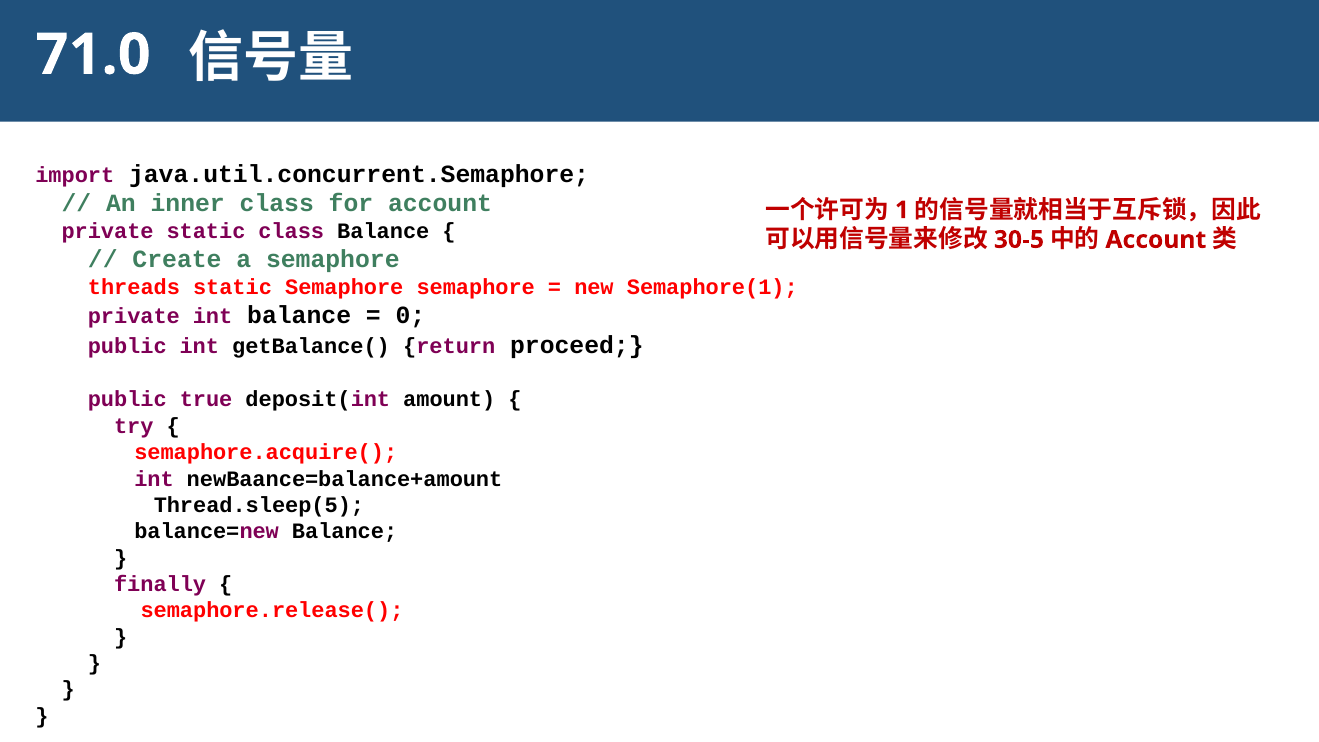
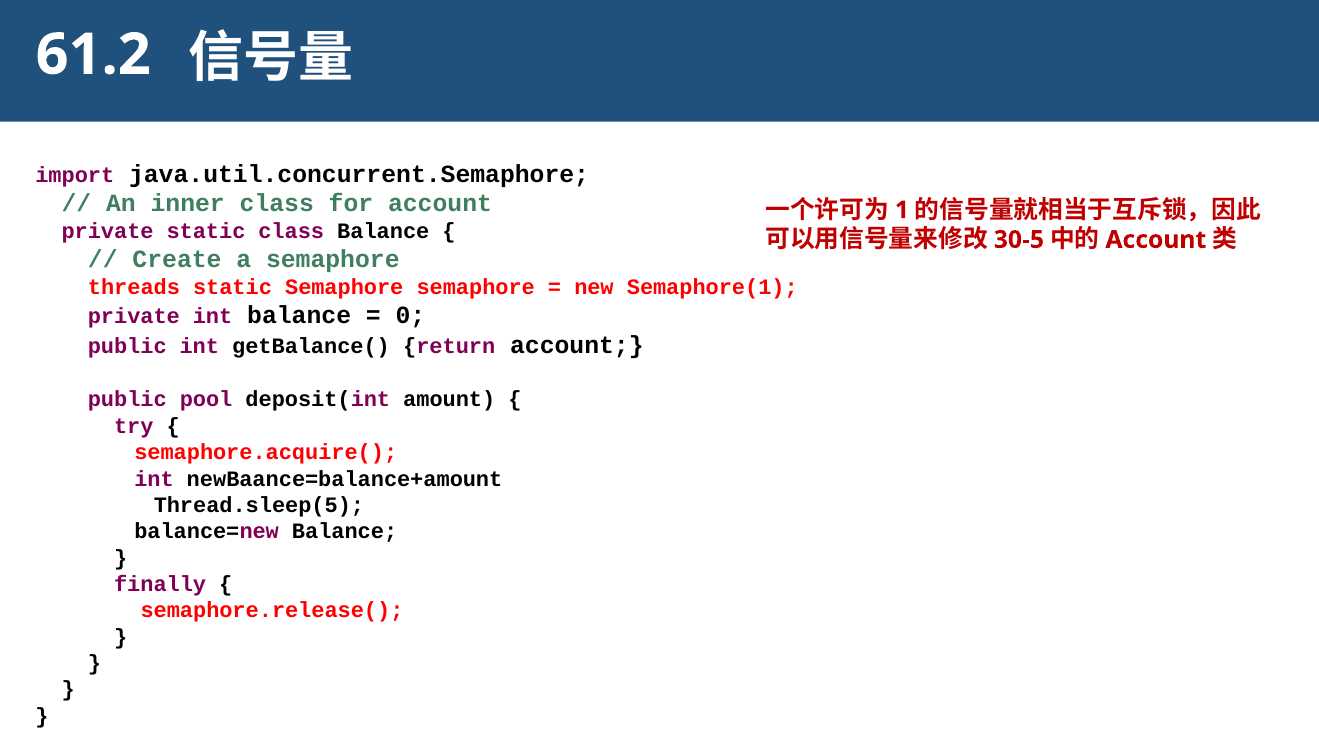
71.0: 71.0 -> 61.2
return proceed: proceed -> account
true: true -> pool
